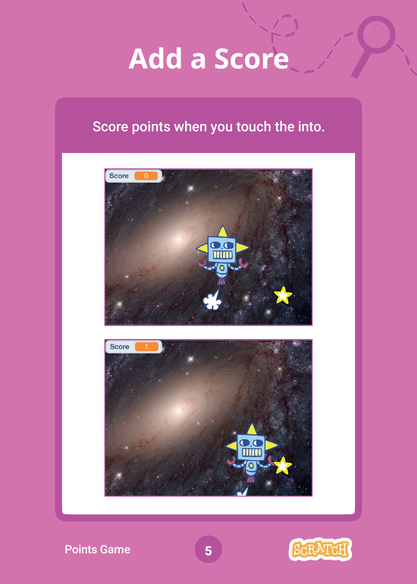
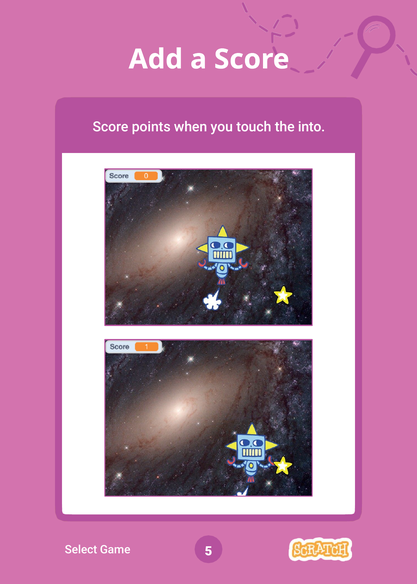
Points at (81, 550): Points -> Select
